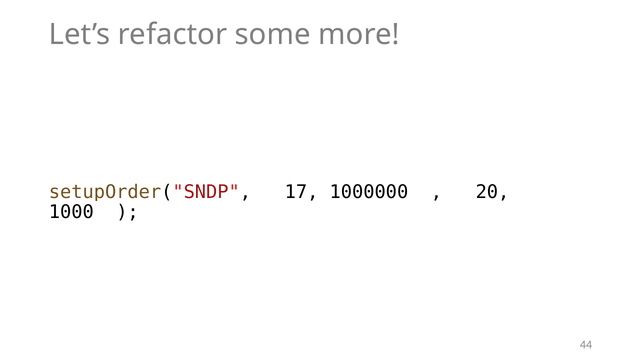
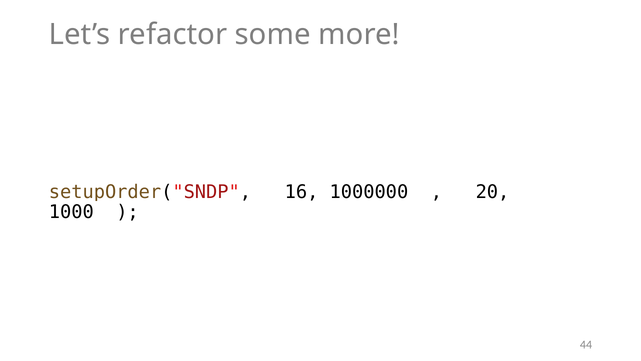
17: 17 -> 16
